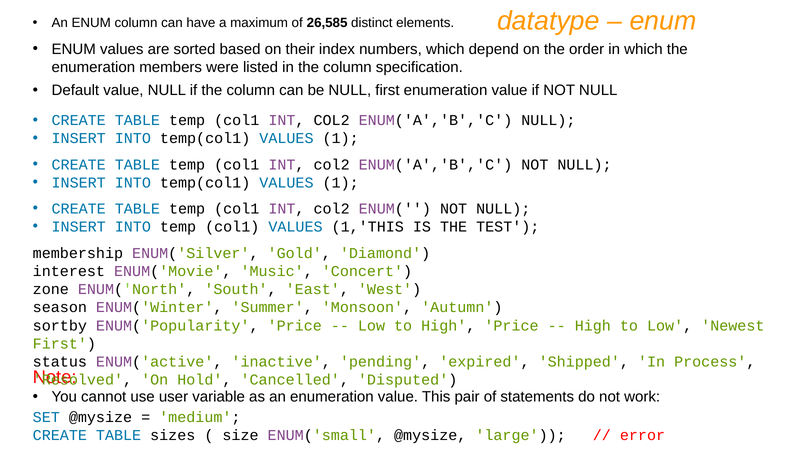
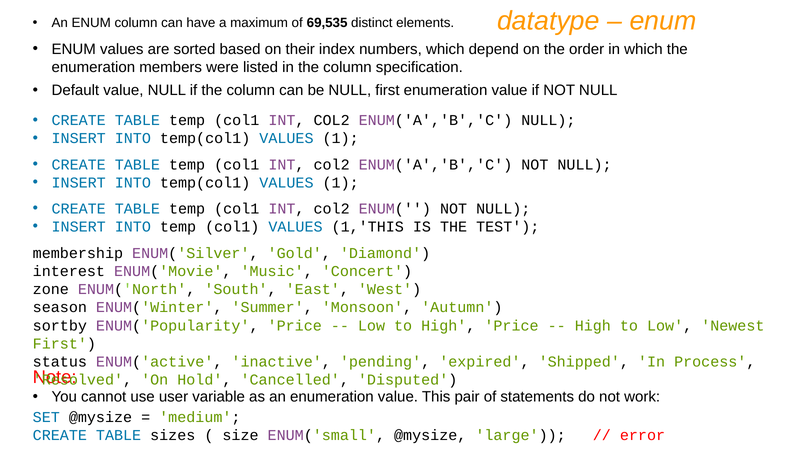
26,585: 26,585 -> 69,535
